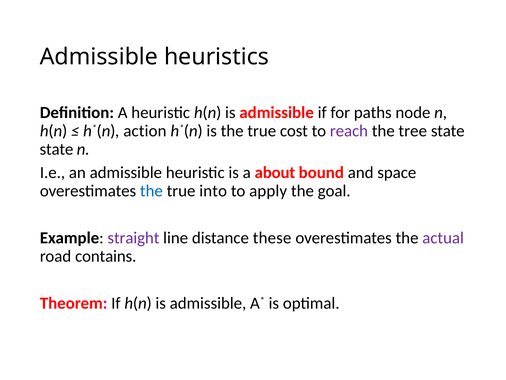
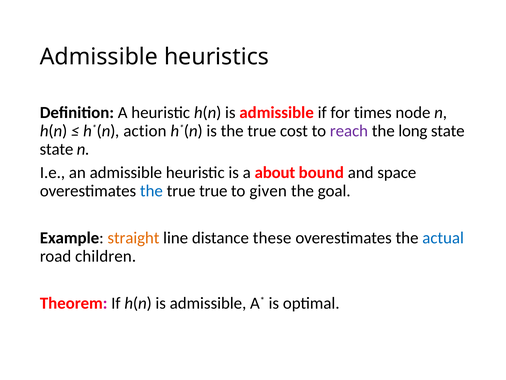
paths: paths -> times
tree: tree -> long
true into: into -> true
apply: apply -> given
straight colour: purple -> orange
actual colour: purple -> blue
contains: contains -> children
